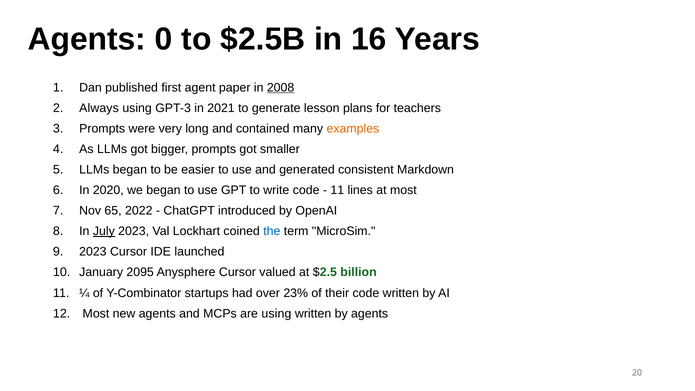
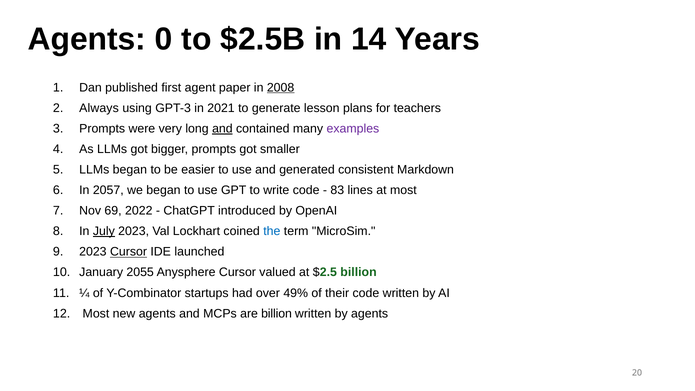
16: 16 -> 14
and at (222, 129) underline: none -> present
examples colour: orange -> purple
2020: 2020 -> 2057
11 at (337, 190): 11 -> 83
65: 65 -> 69
Cursor at (129, 252) underline: none -> present
2095: 2095 -> 2055
23%: 23% -> 49%
are using: using -> billion
